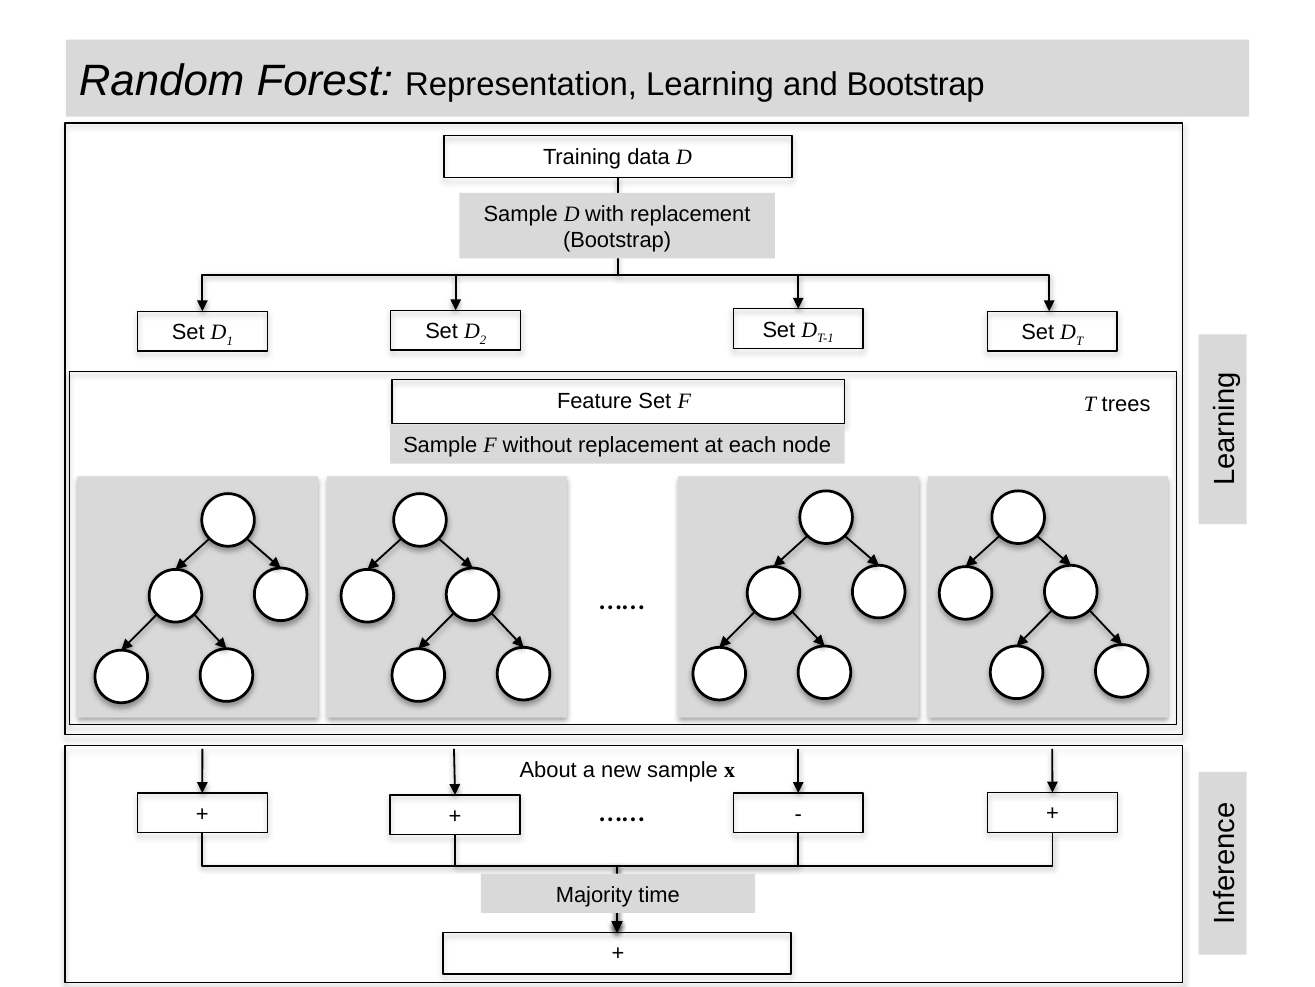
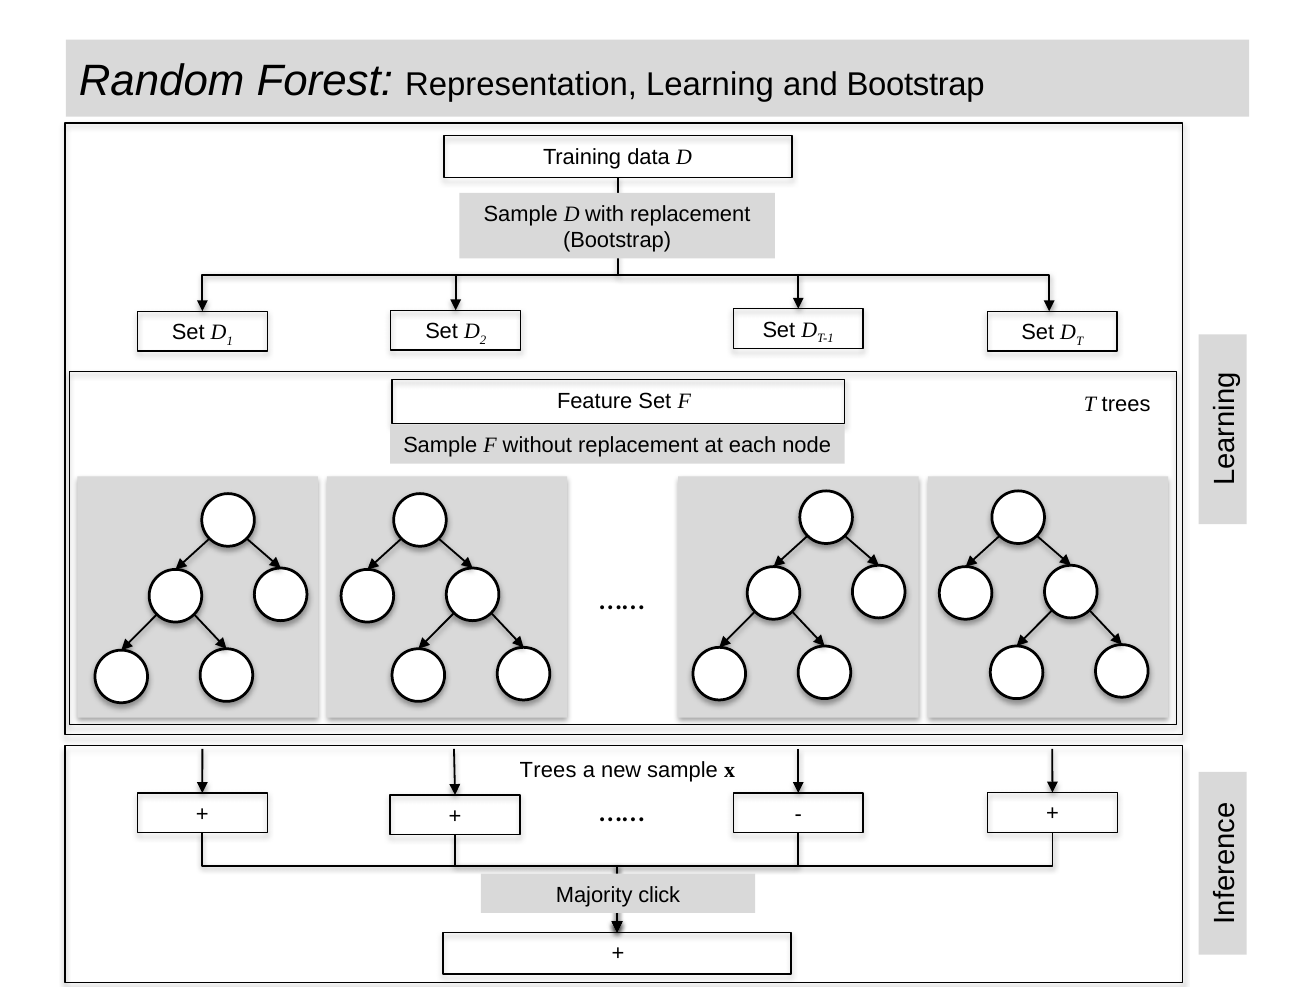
About at (548, 770): About -> Trees
time: time -> click
